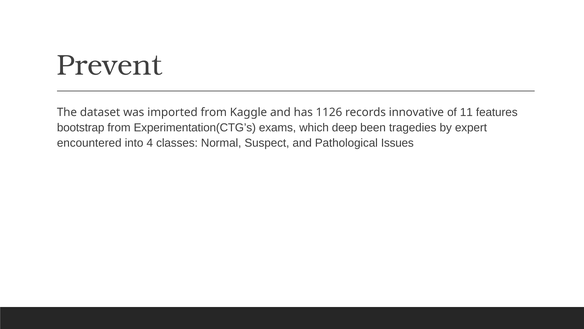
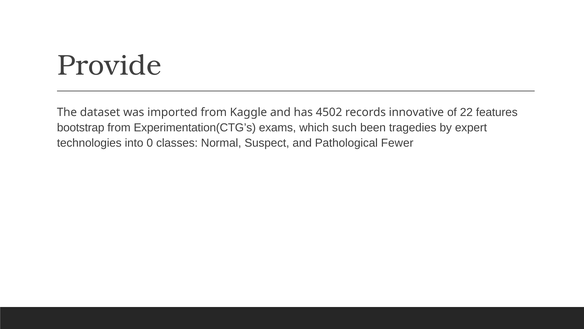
Prevent: Prevent -> Provide
1126: 1126 -> 4502
11: 11 -> 22
deep: deep -> such
encountered: encountered -> technologies
4: 4 -> 0
Issues: Issues -> Fewer
